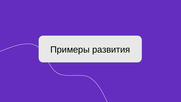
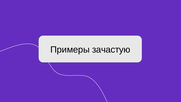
развития: развития -> зачастую
